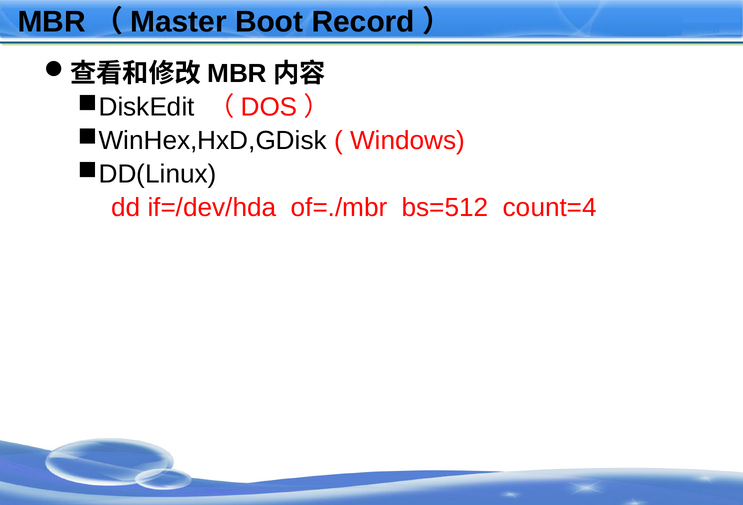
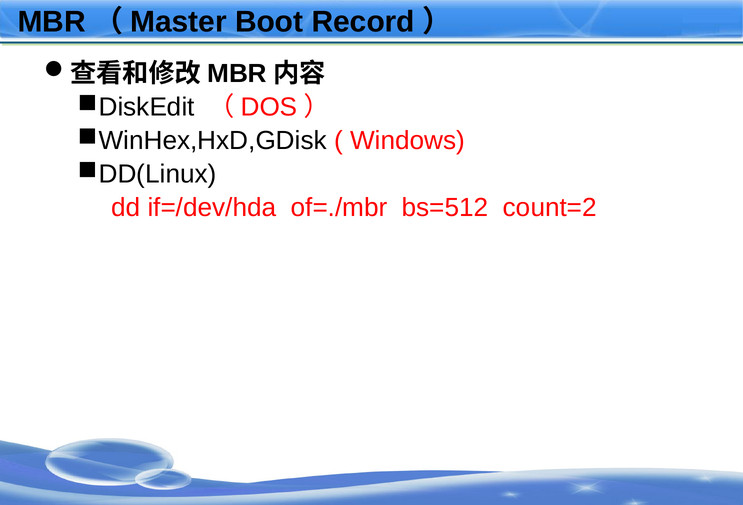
count=4: count=4 -> count=2
